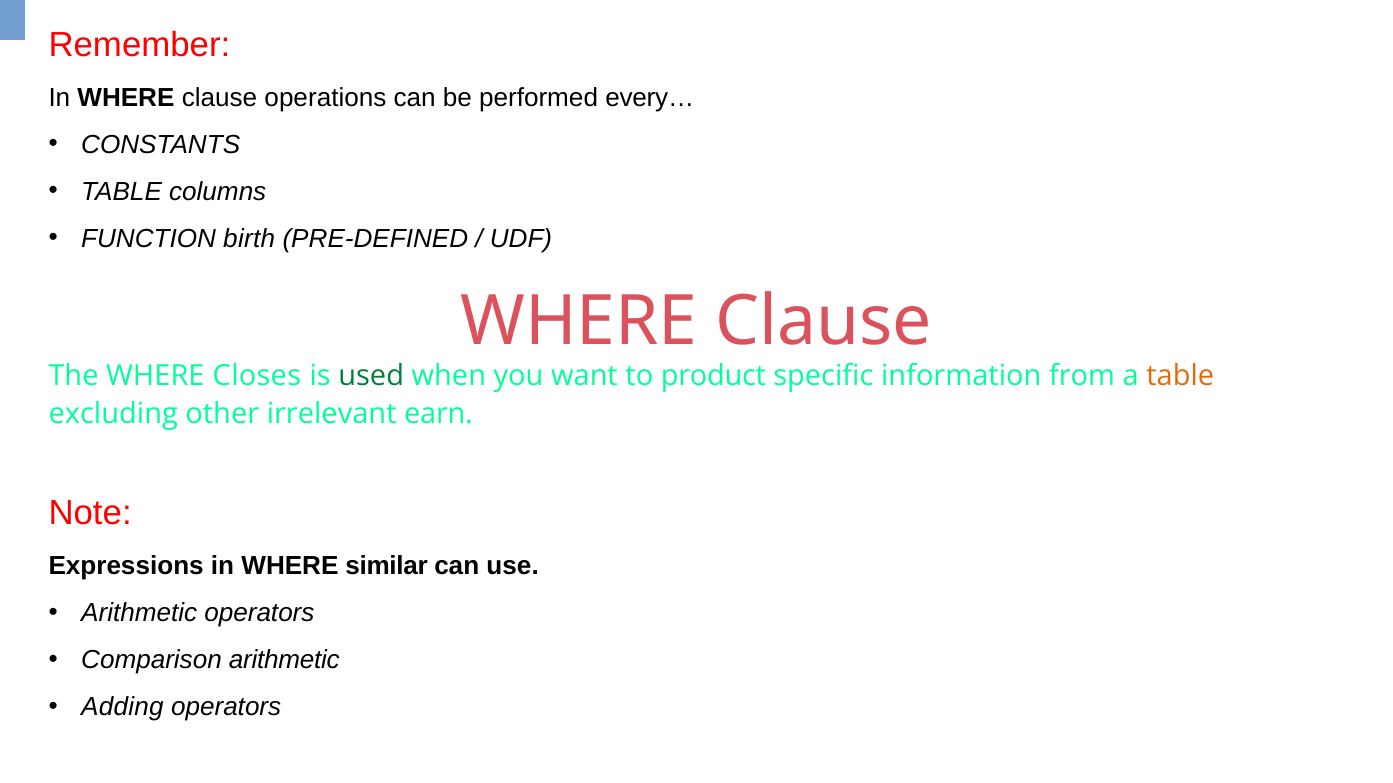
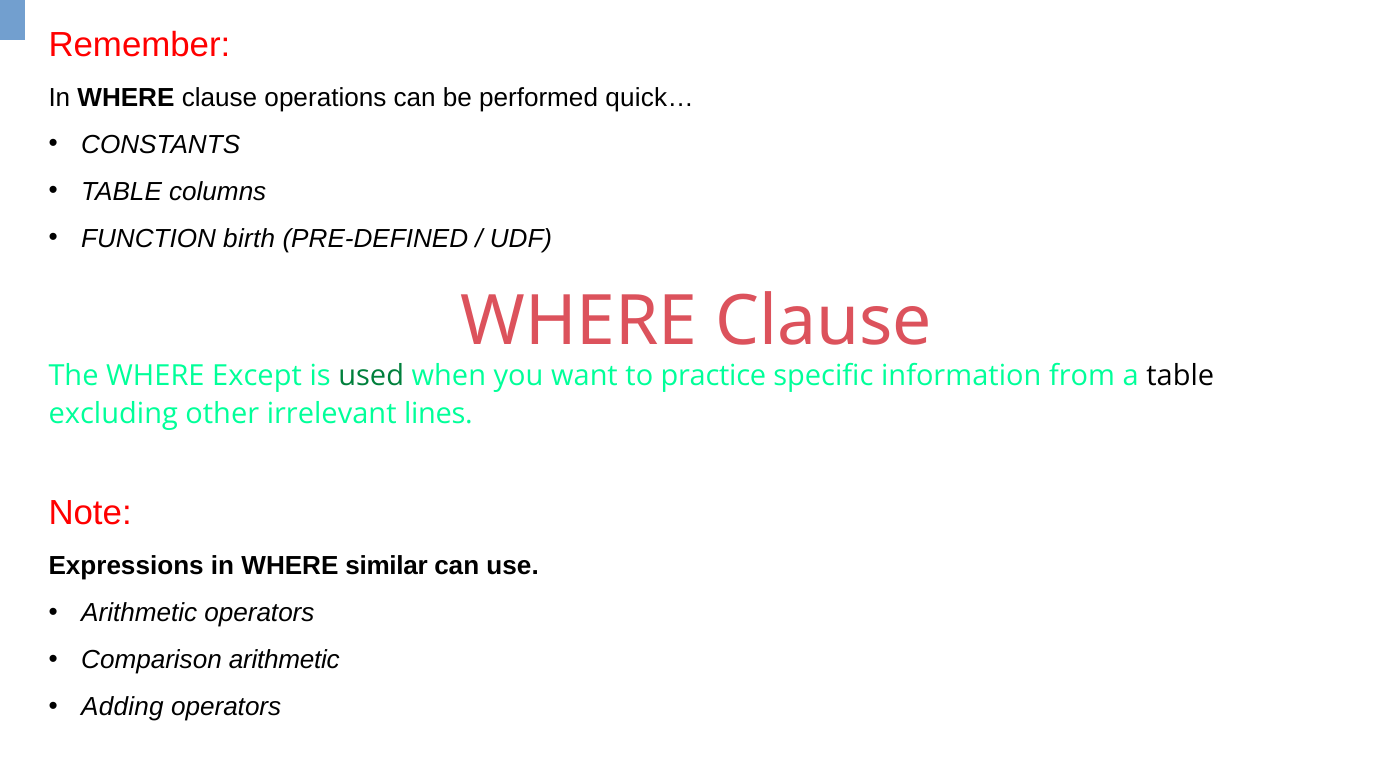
every…: every… -> quick…
Closes: Closes -> Except
product: product -> practice
table at (1180, 376) colour: orange -> black
earn: earn -> lines
